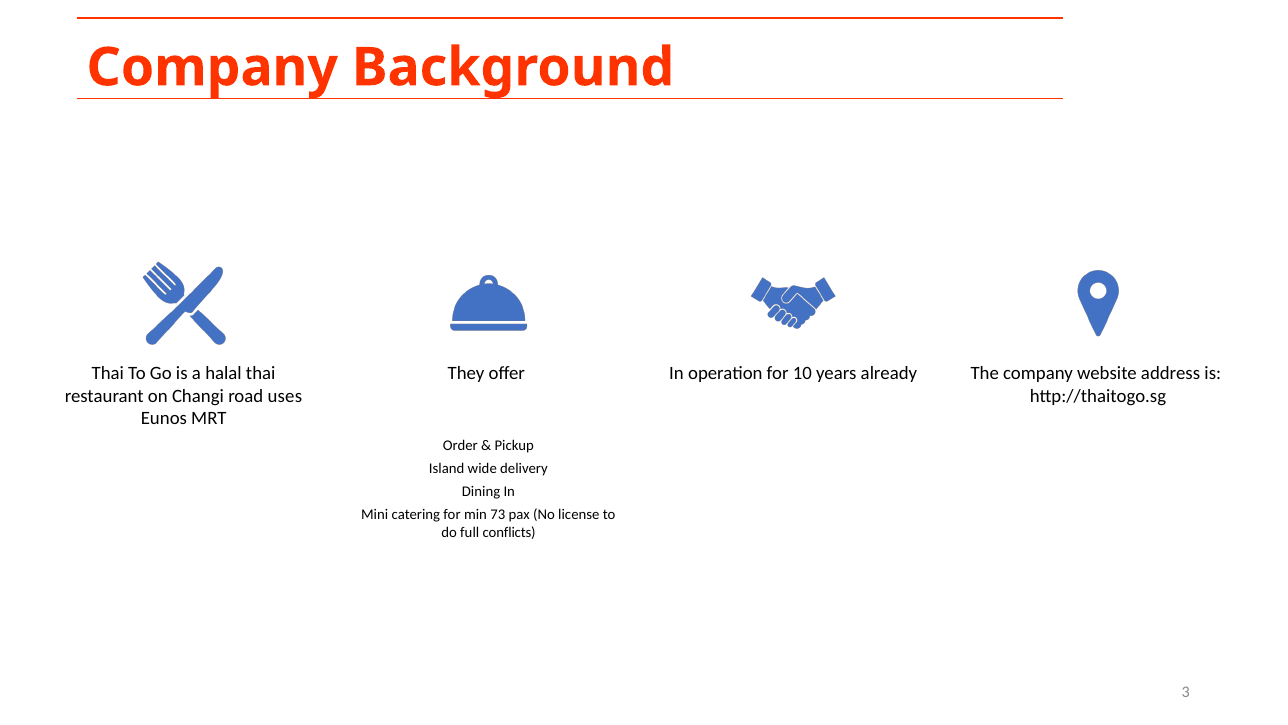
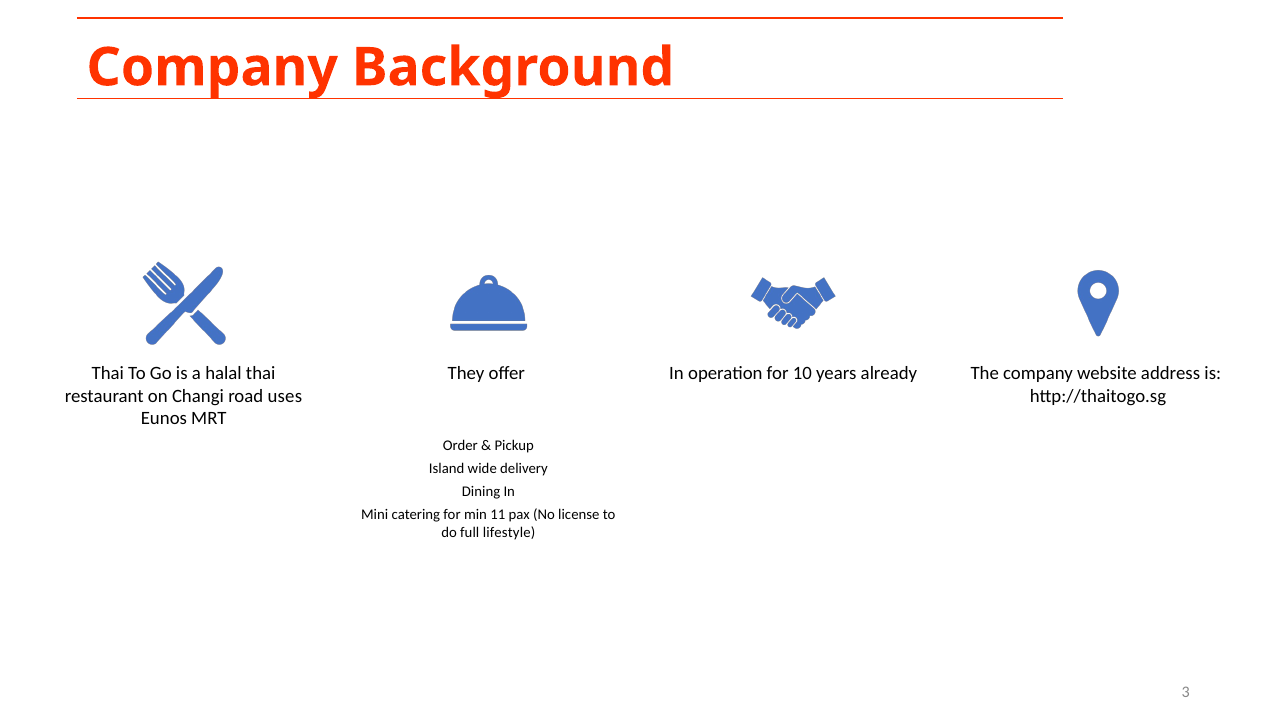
73: 73 -> 11
conflicts: conflicts -> lifestyle
